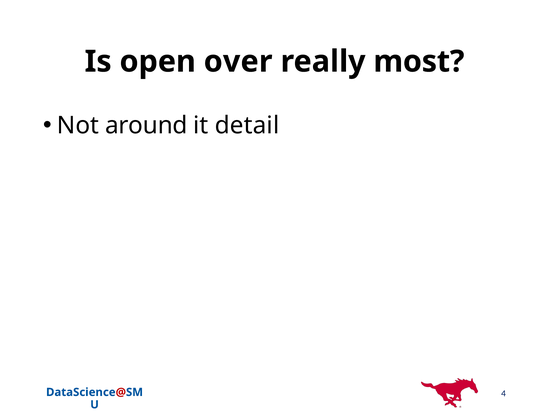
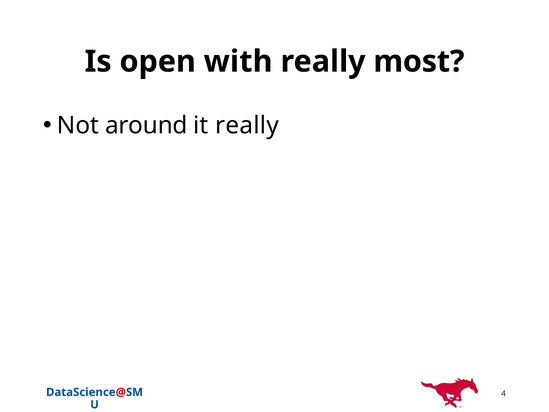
over: over -> with
it detail: detail -> really
